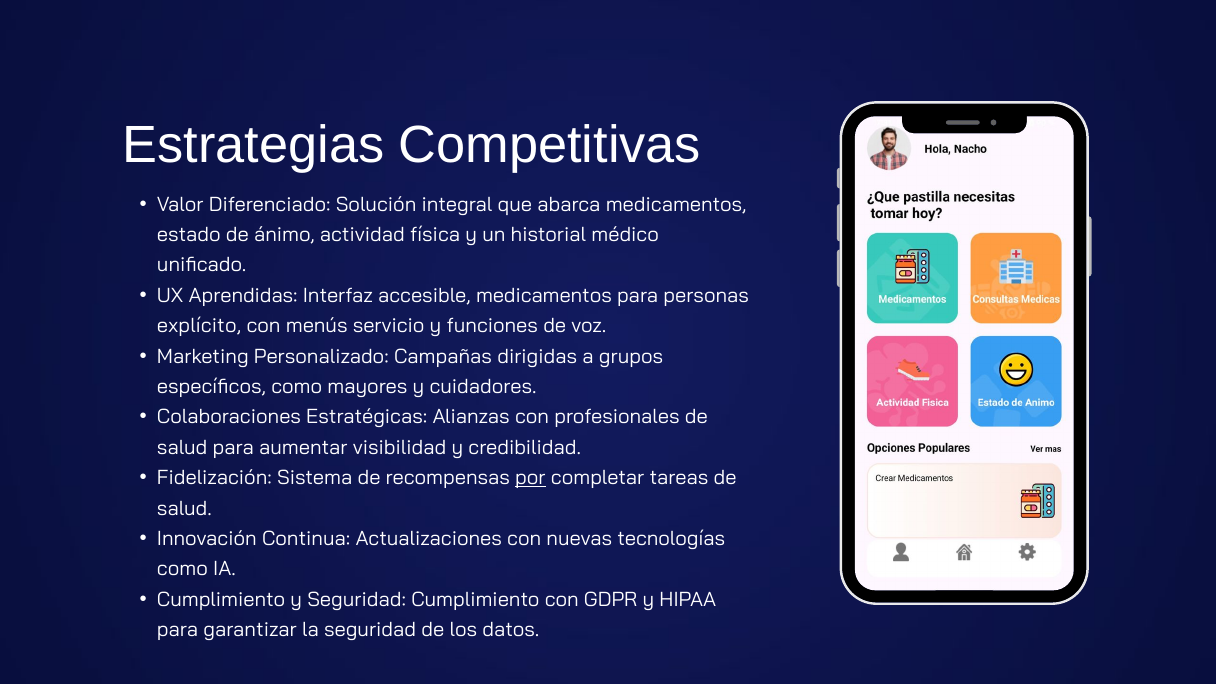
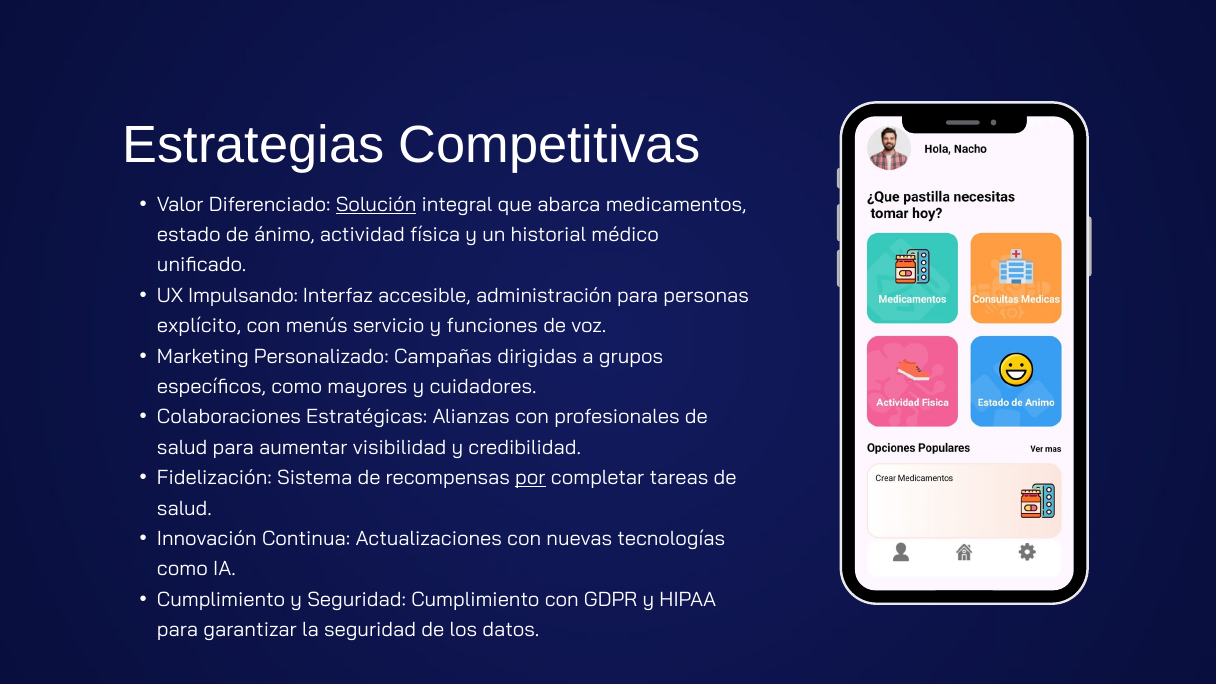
Solución underline: none -> present
Aprendidas: Aprendidas -> Impulsando
accesible medicamentos: medicamentos -> administración
